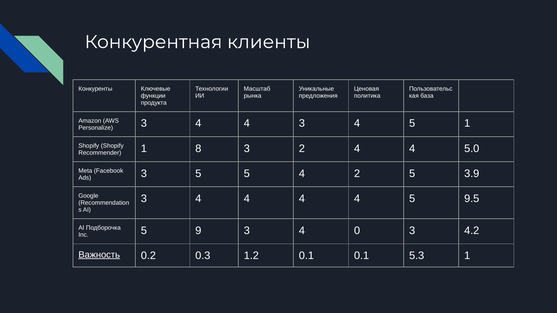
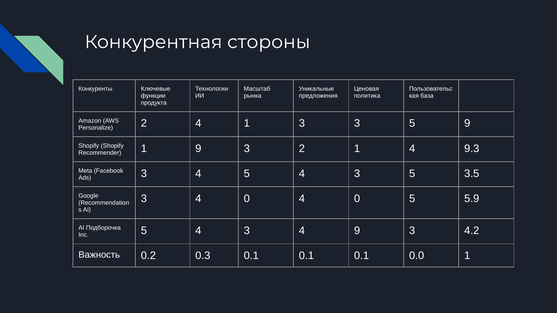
клиенты: клиенты -> стороны
Personalize 3: 3 -> 2
4 at (247, 124): 4 -> 1
4 at (357, 124): 4 -> 3
5 1: 1 -> 9
1 8: 8 -> 9
2 4: 4 -> 1
5.0: 5.0 -> 9.3
Ads 3 5: 5 -> 4
2 at (357, 174): 2 -> 3
3.9: 3.9 -> 3.5
4 at (247, 199): 4 -> 0
4 at (357, 199): 4 -> 0
9.5: 9.5 -> 5.9
Inc 5 9: 9 -> 4
4 0: 0 -> 9
Важность underline: present -> none
0.3 1.2: 1.2 -> 0.1
5.3: 5.3 -> 0.0
